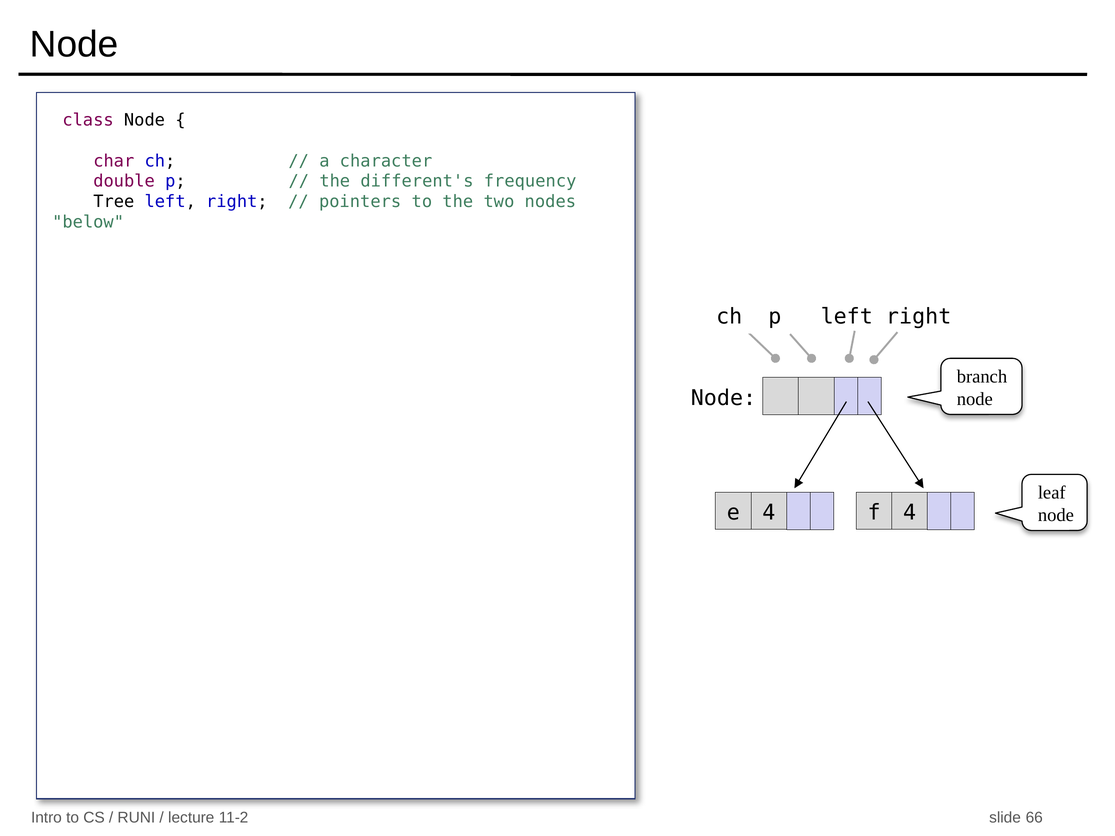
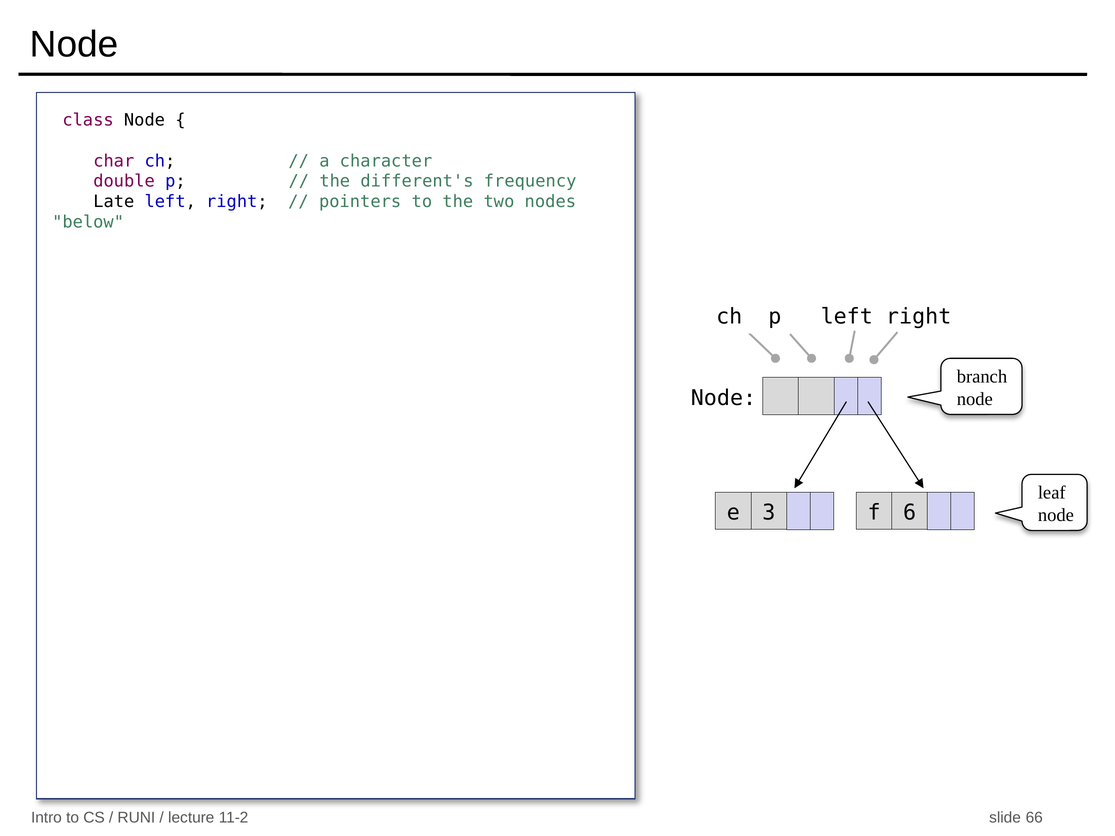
Tree: Tree -> Late
e 4: 4 -> 3
f 4: 4 -> 6
